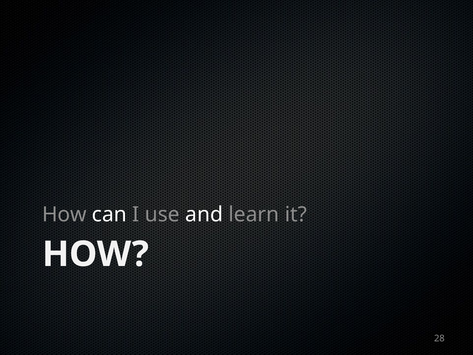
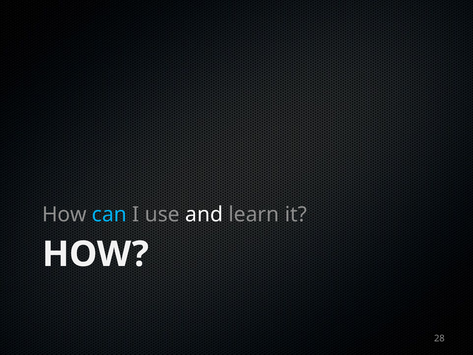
can colour: white -> light blue
